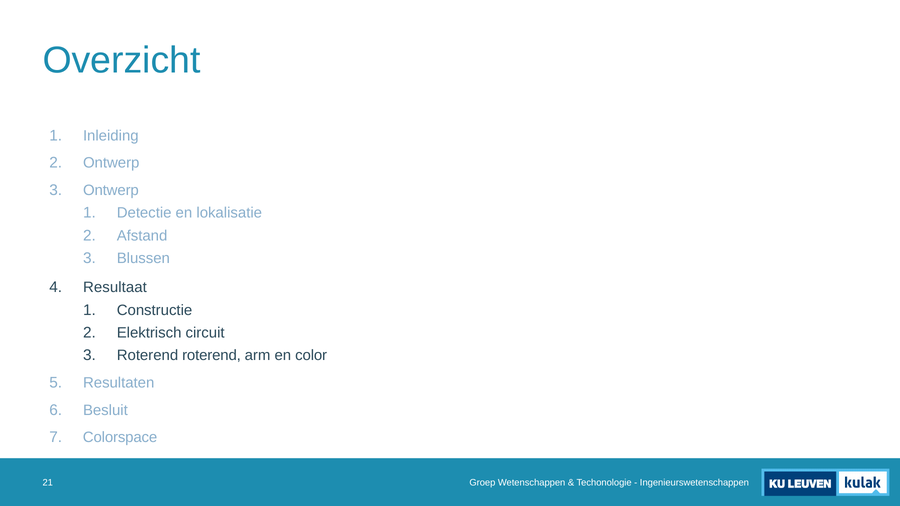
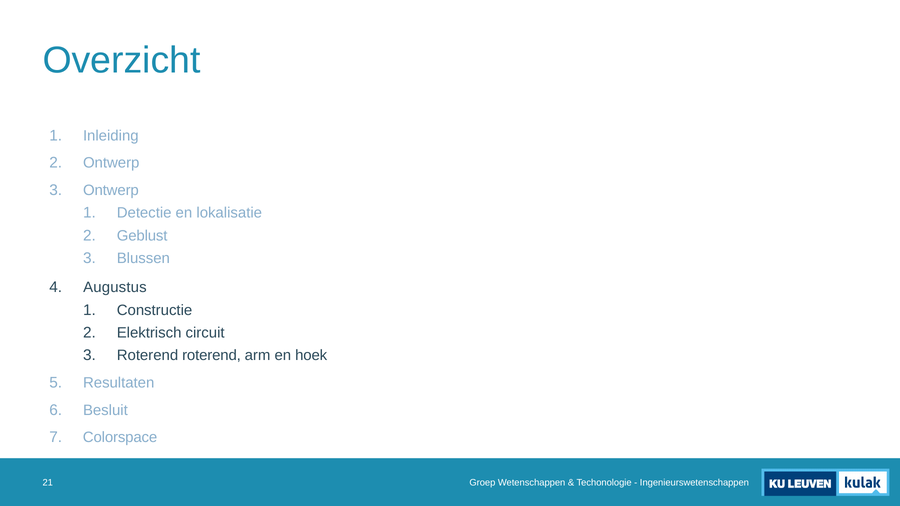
Afstand: Afstand -> Geblust
Resultaat: Resultaat -> Augustus
color: color -> hoek
